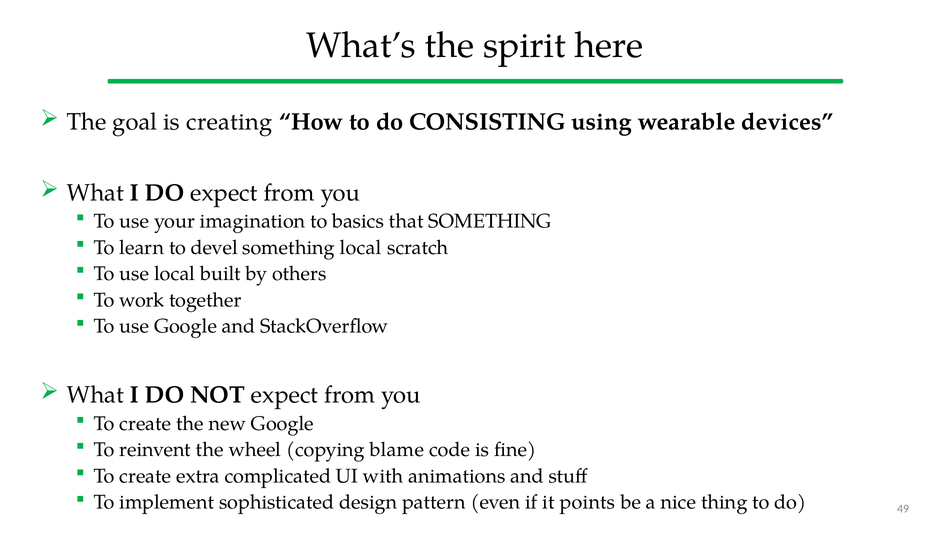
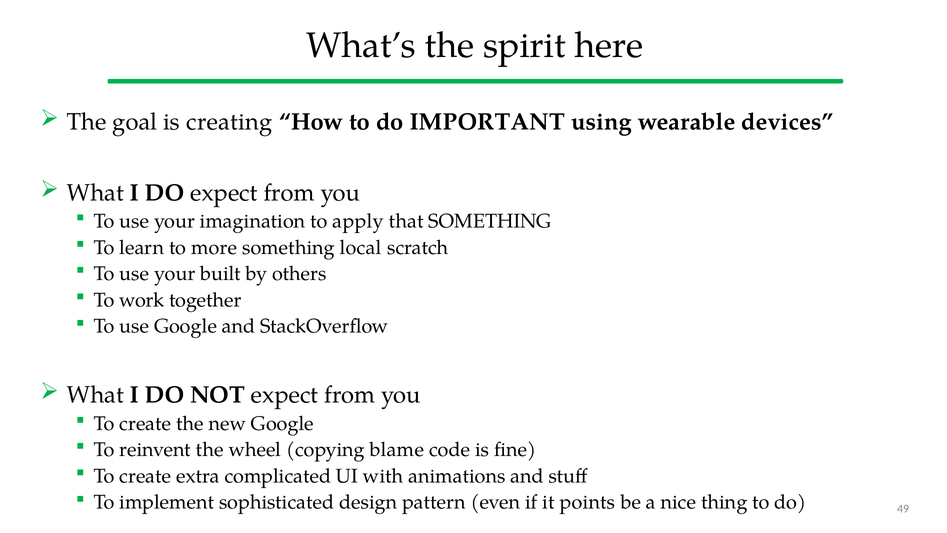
CONSISTING: CONSISTING -> IMPORTANT
basics: basics -> apply
devel: devel -> more
local at (175, 274): local -> your
